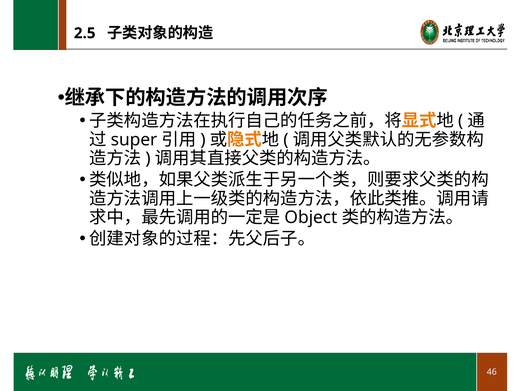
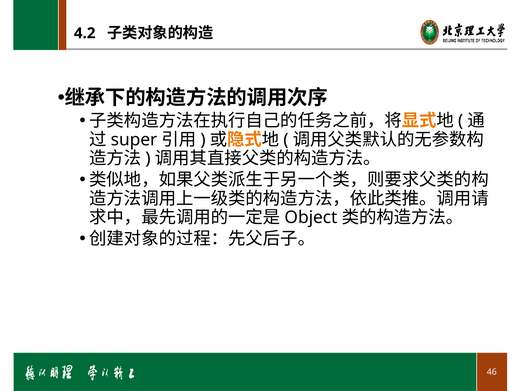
2.5: 2.5 -> 4.2
